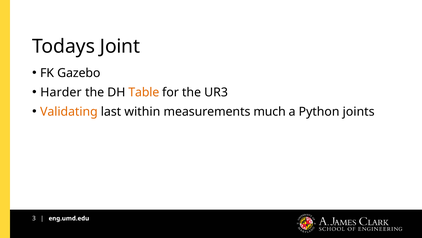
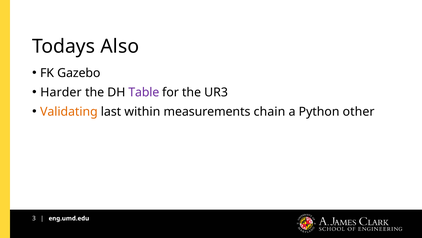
Joint: Joint -> Also
Table colour: orange -> purple
much: much -> chain
joints: joints -> other
